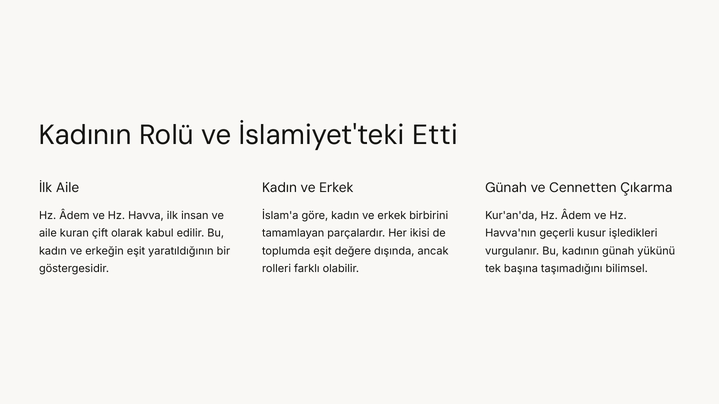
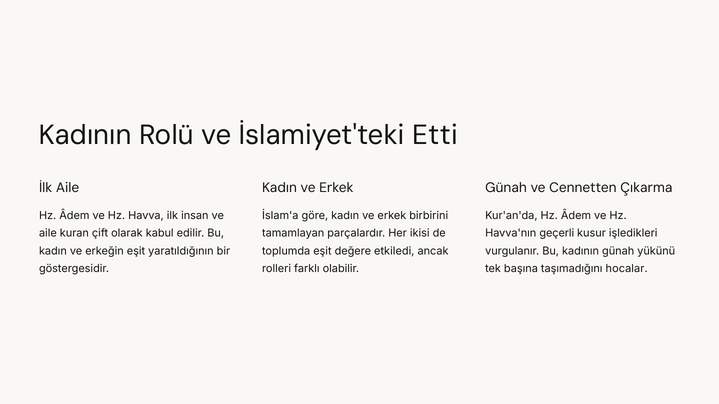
dışında: dışında -> etkiledi
bilimsel: bilimsel -> hocalar
